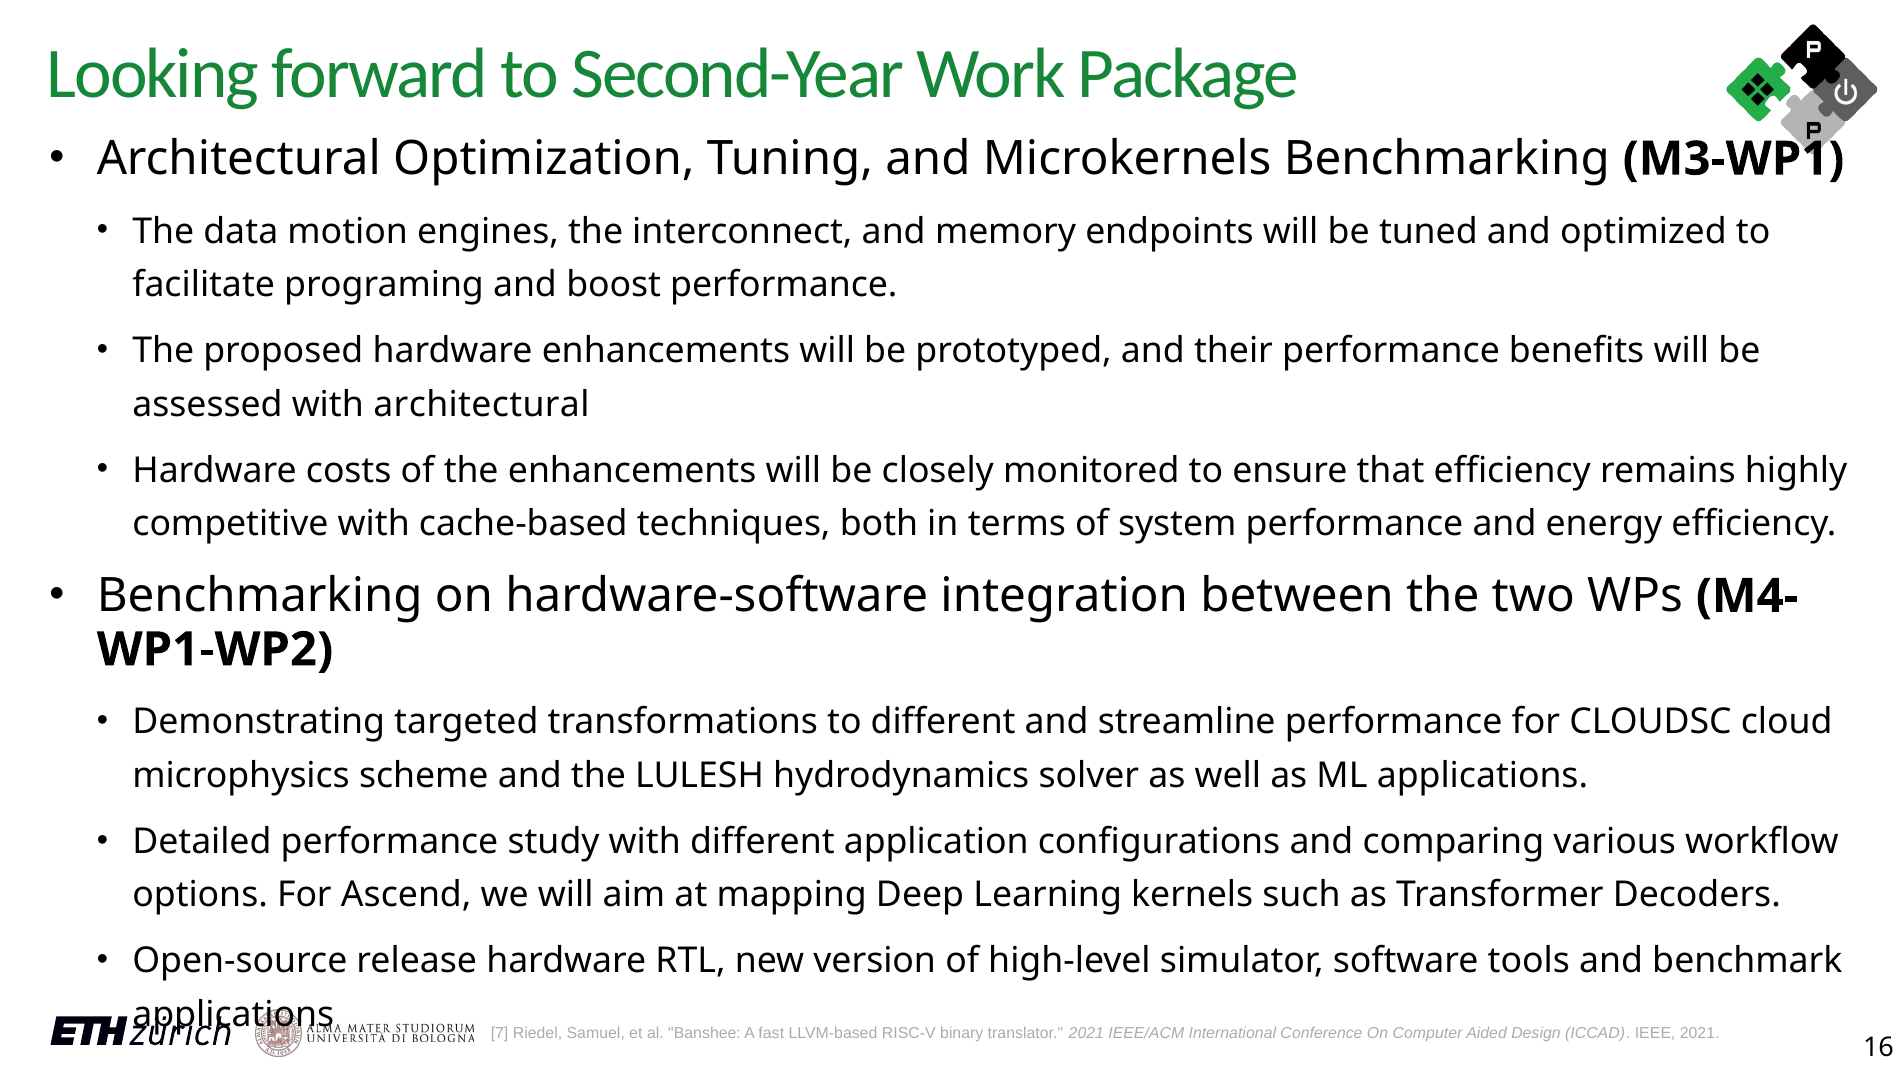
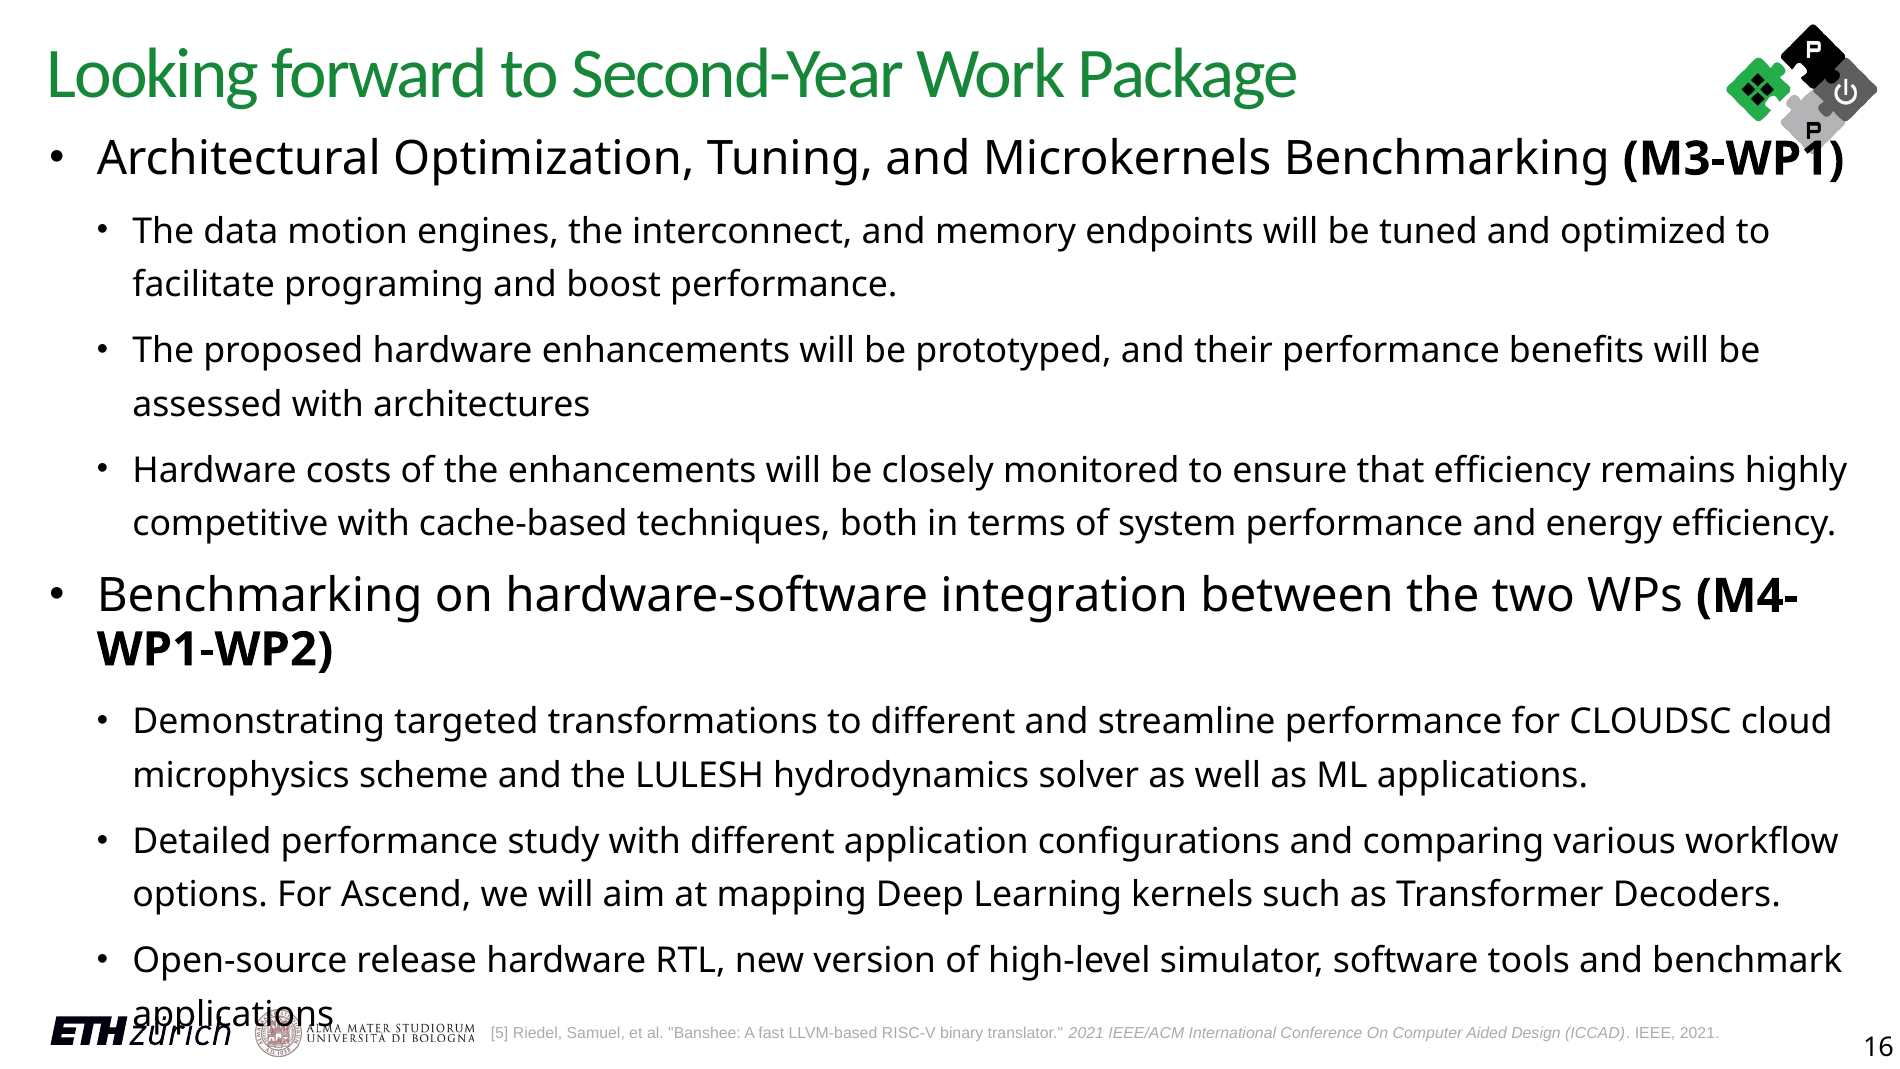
with architectural: architectural -> architectures
7: 7 -> 5
